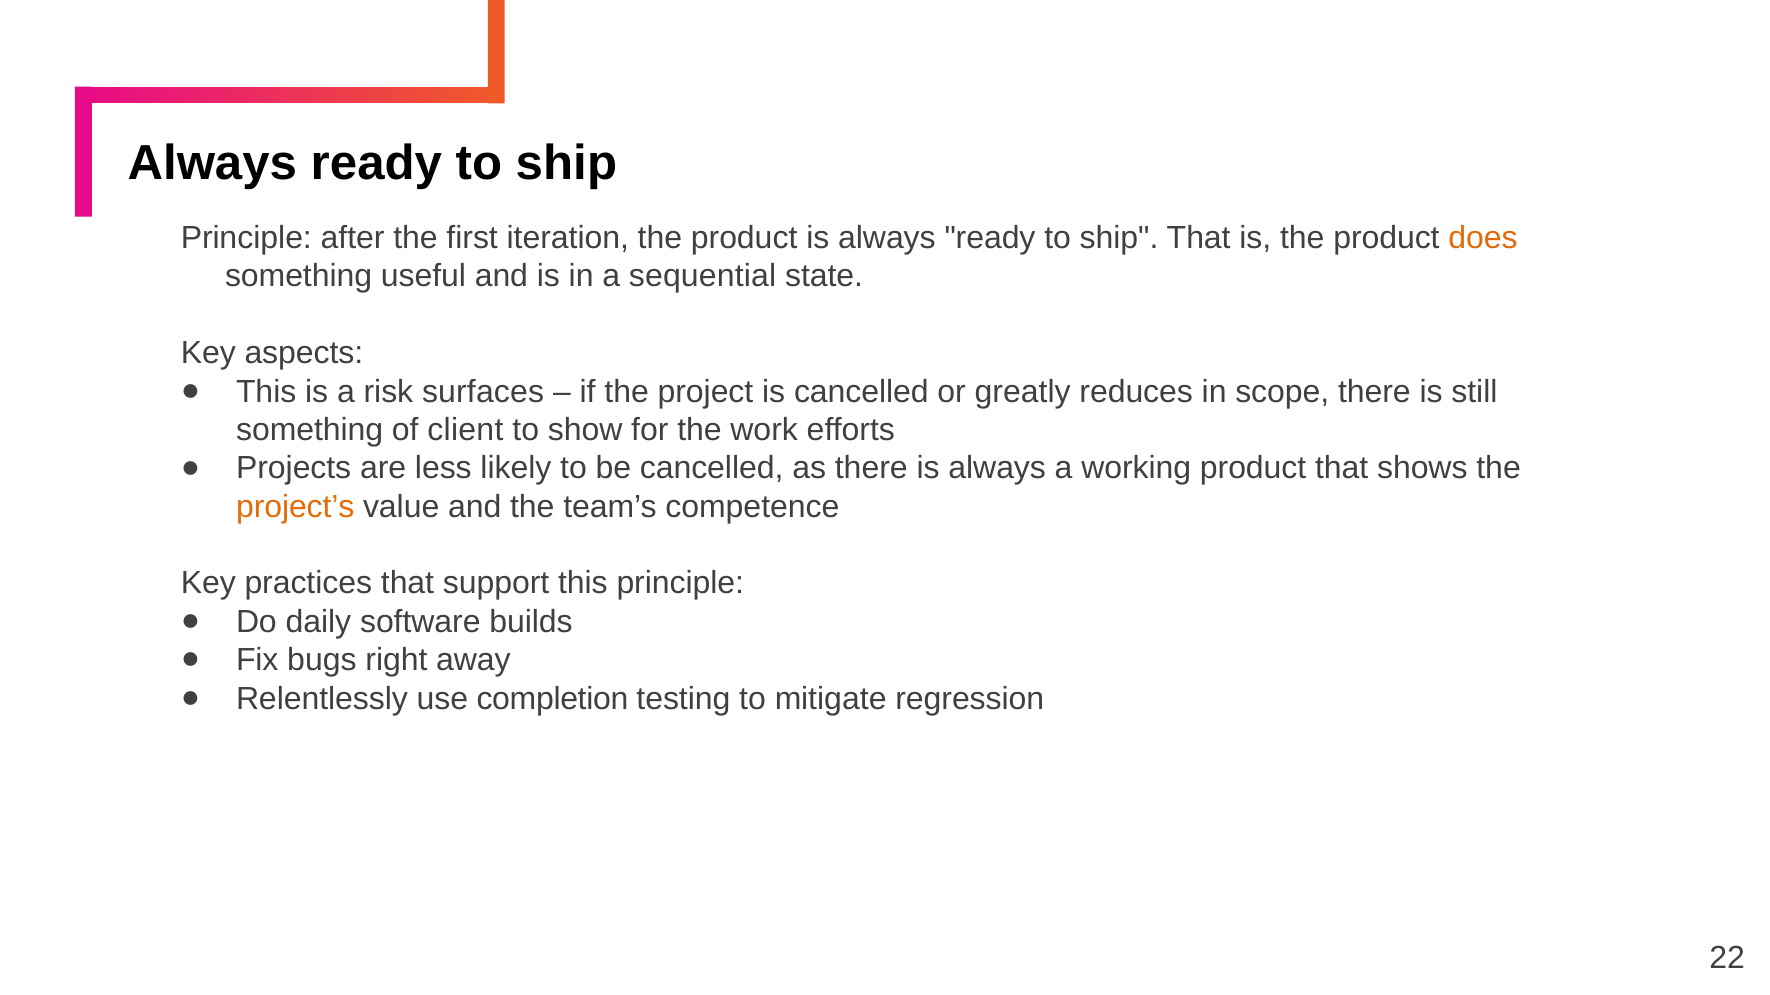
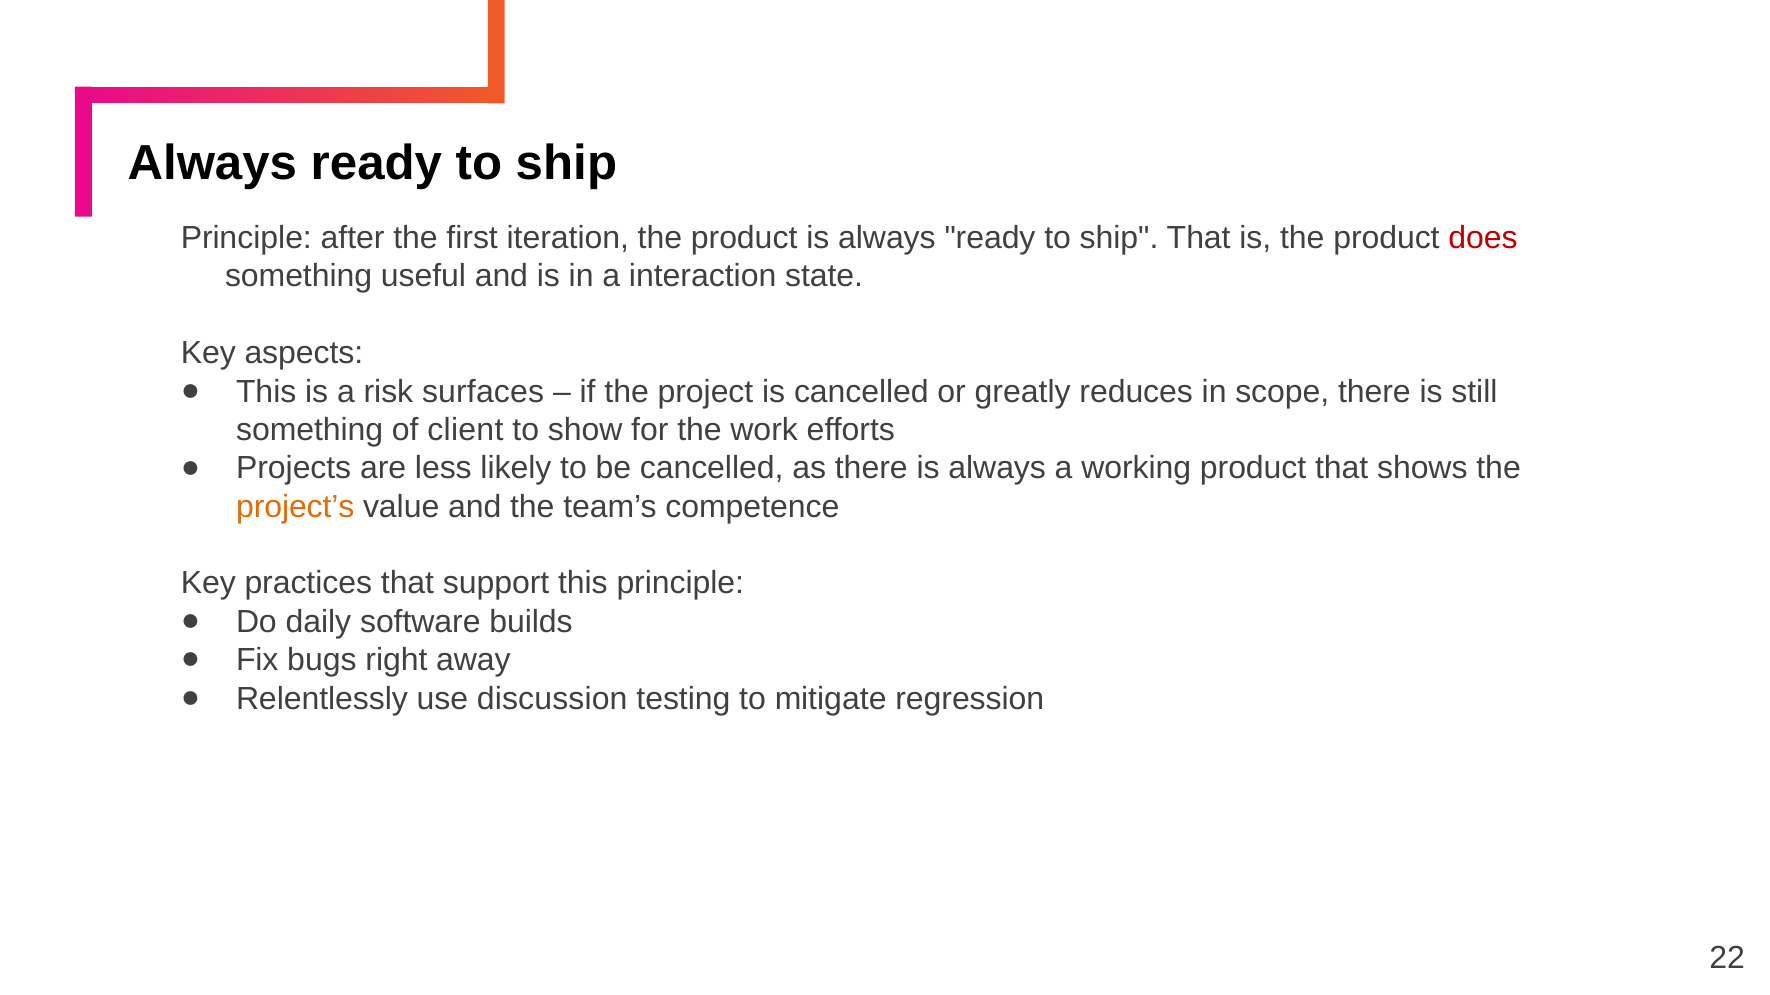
does colour: orange -> red
sequential: sequential -> interaction
completion: completion -> discussion
